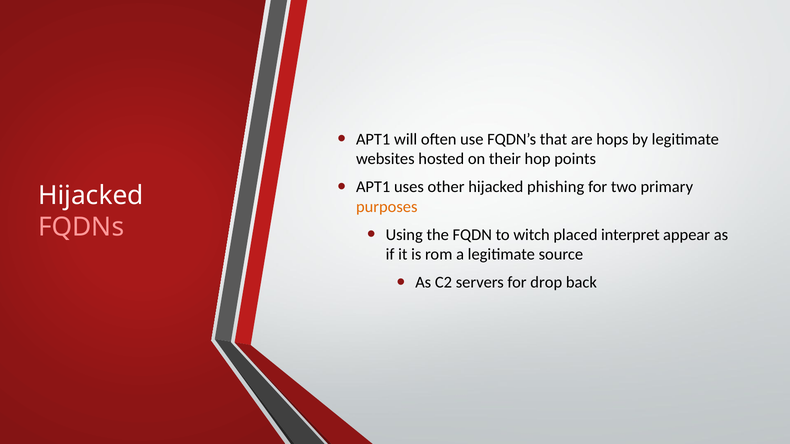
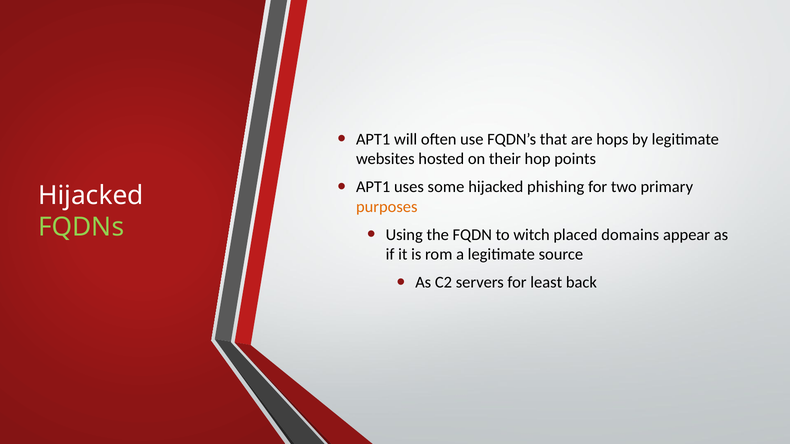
other: other -> some
FQDNs colour: pink -> light green
interpret: interpret -> domains
drop: drop -> least
